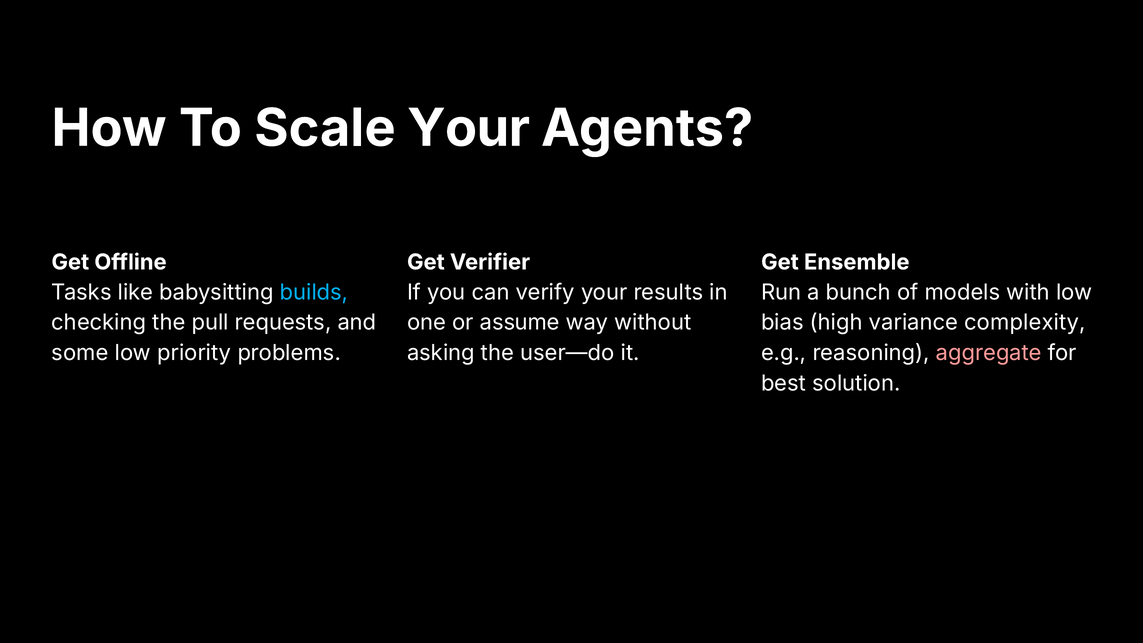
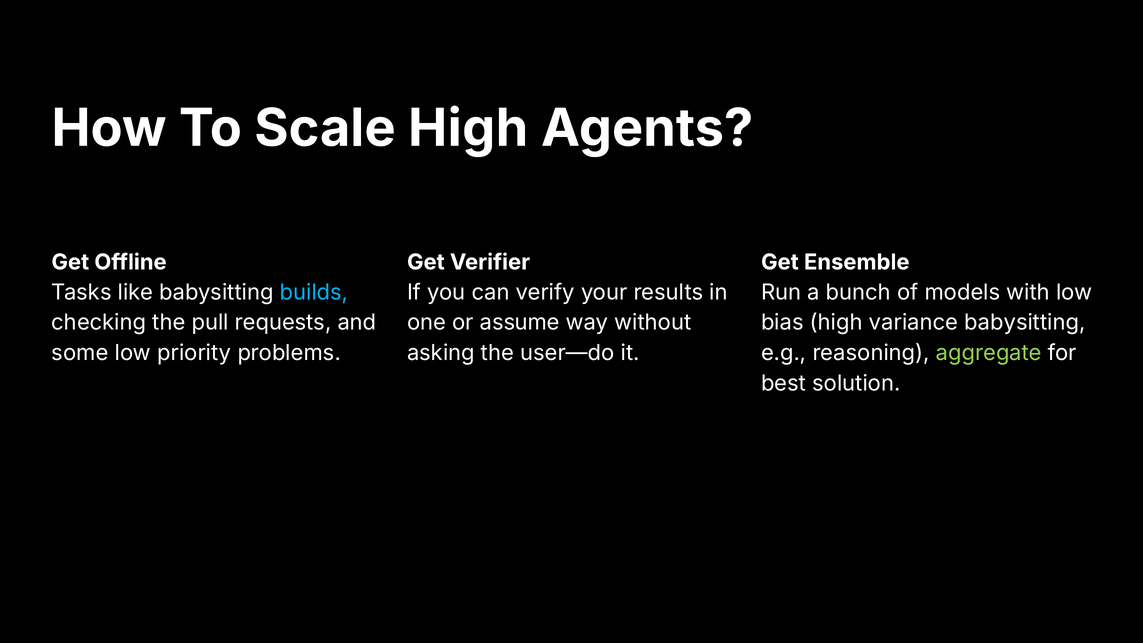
Scale Your: Your -> High
variance complexity: complexity -> babysitting
aggregate colour: pink -> light green
